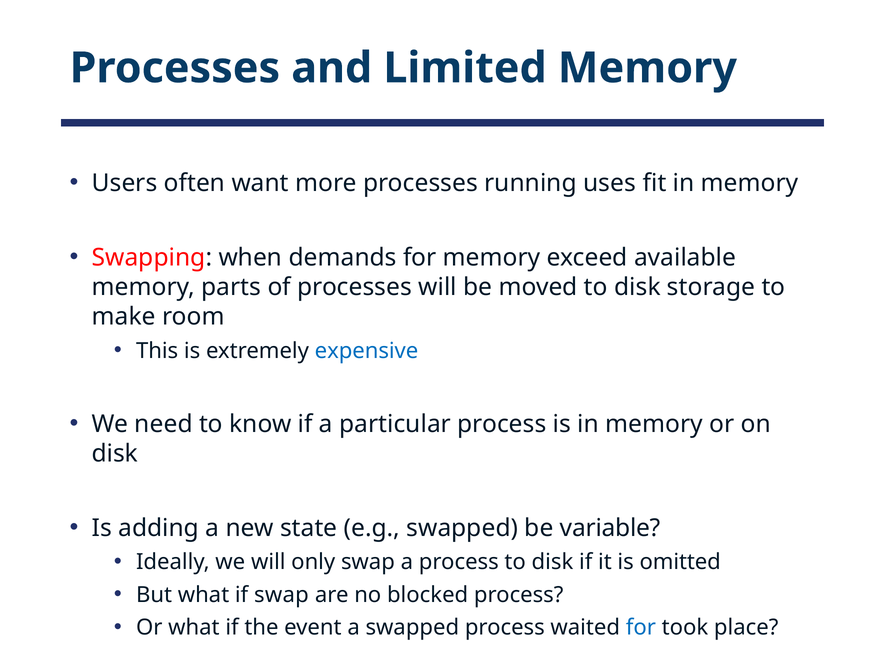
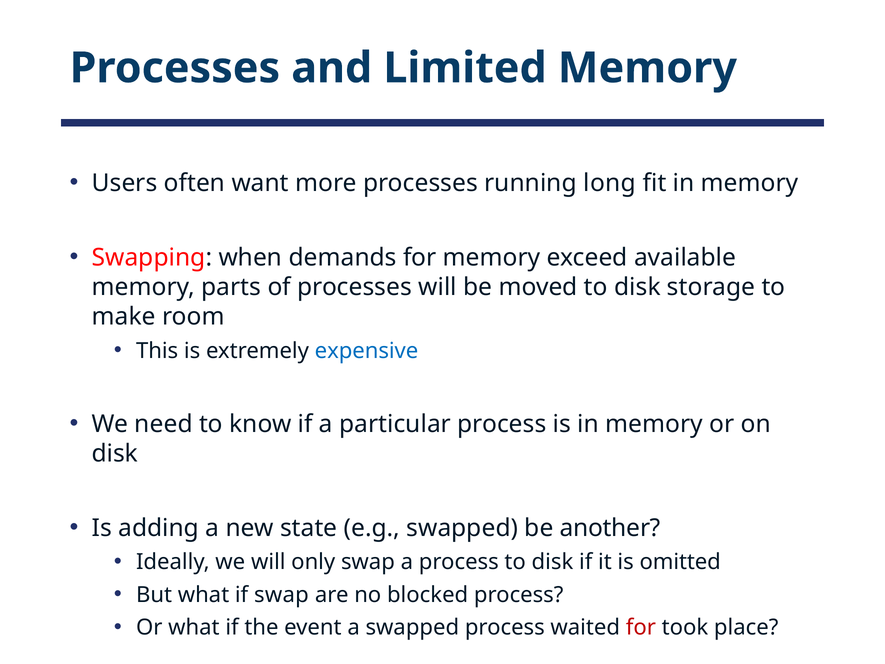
uses: uses -> long
variable: variable -> another
for at (641, 627) colour: blue -> red
